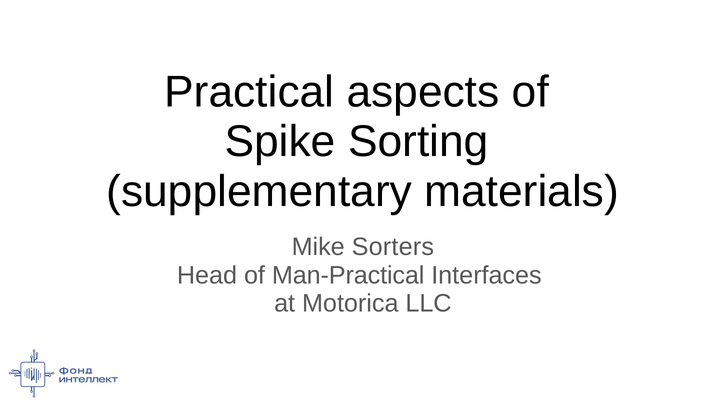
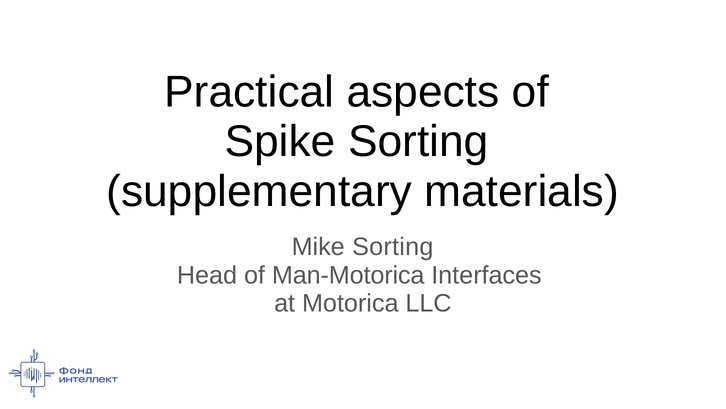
Mike Sorters: Sorters -> Sorting
Man-Practical: Man-Practical -> Man-Motorica
